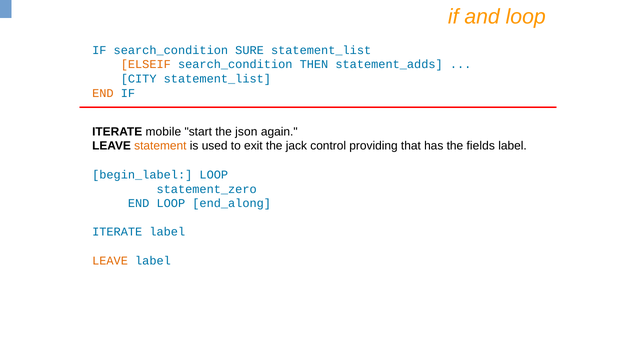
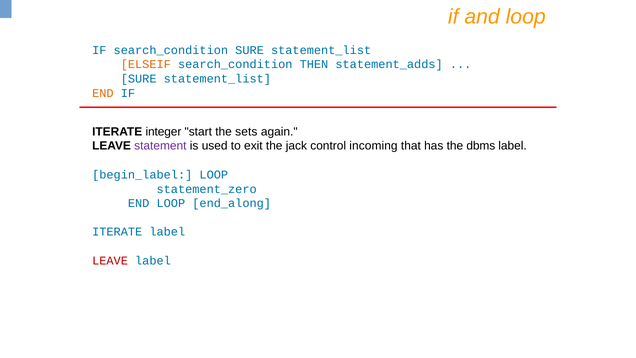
CITY at (139, 79): CITY -> SURE
mobile: mobile -> integer
json: json -> sets
statement colour: orange -> purple
providing: providing -> incoming
fields: fields -> dbms
LEAVE at (110, 261) colour: orange -> red
